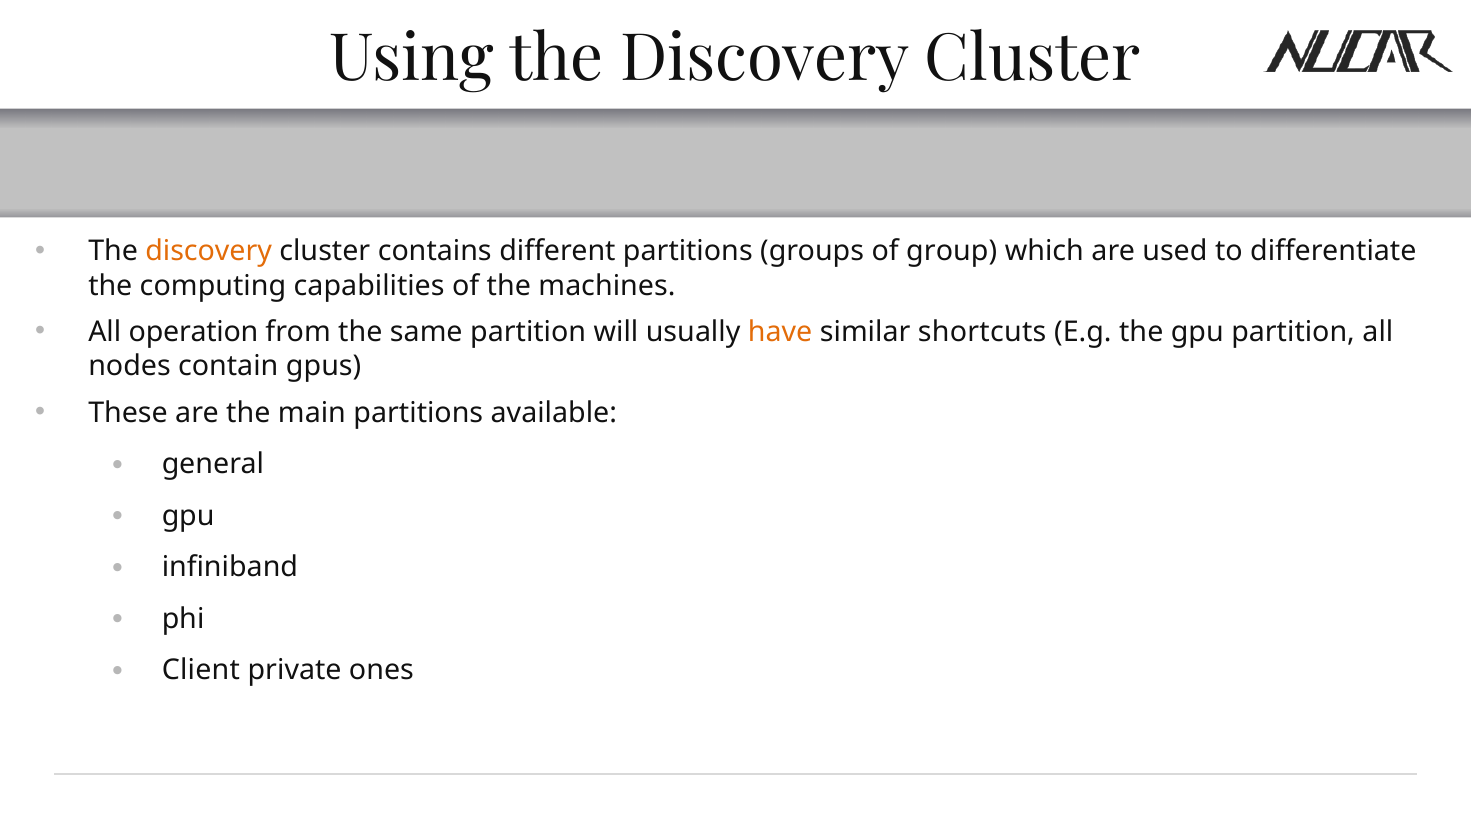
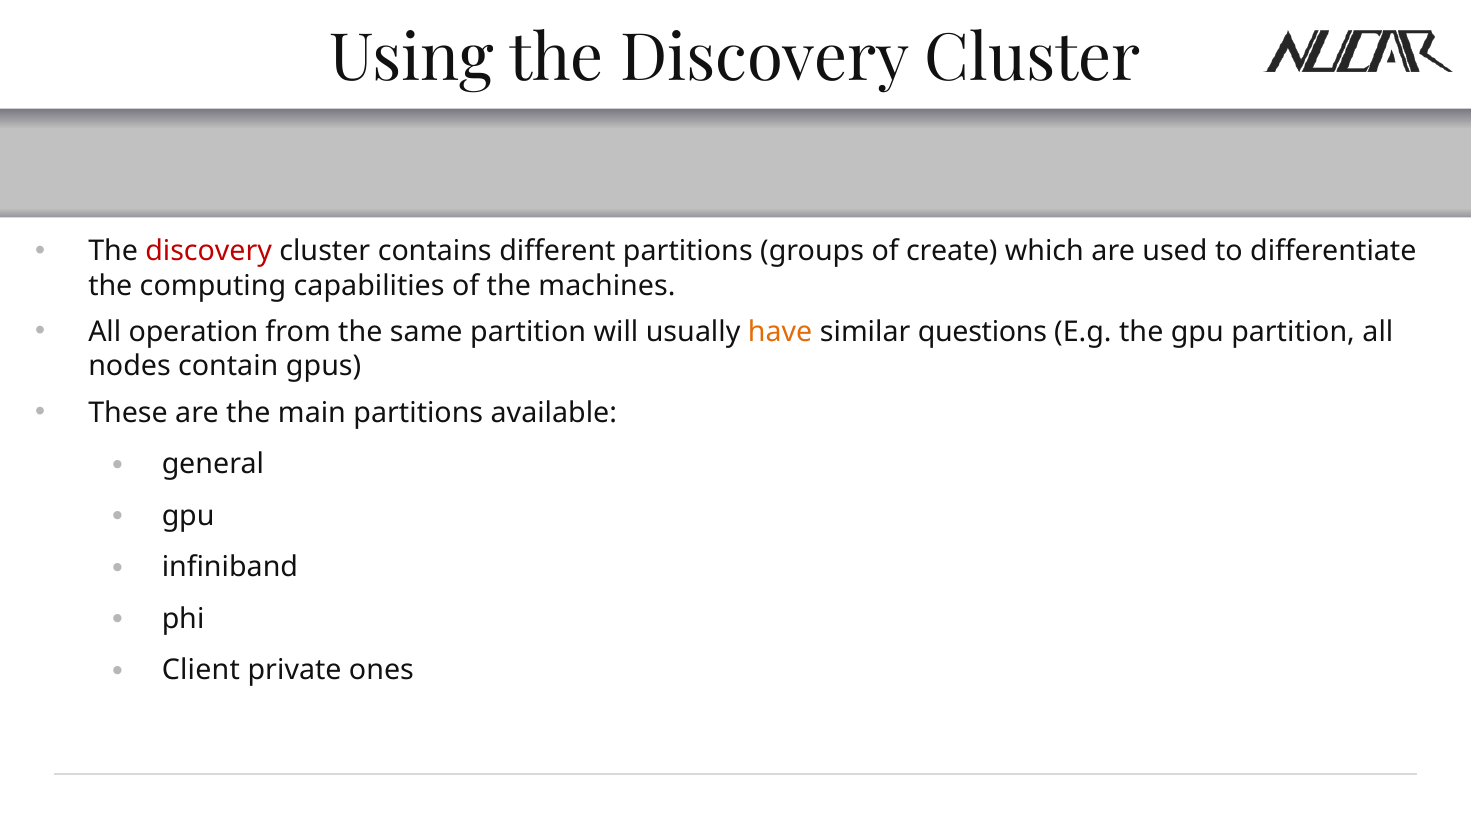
discovery at (209, 251) colour: orange -> red
group: group -> create
shortcuts: shortcuts -> questions
